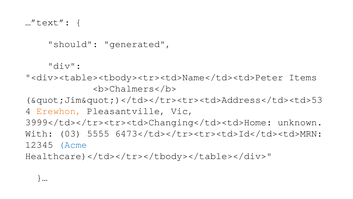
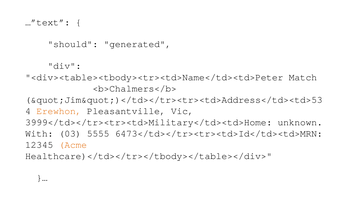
Items: Items -> Match
3999</td></tr><tr><td>Changing</td><td>Home: 3999</td></tr><tr><td>Changing</td><td>Home -> 3999</td></tr><tr><td>Military</td><td>Home
Acme colour: blue -> orange
